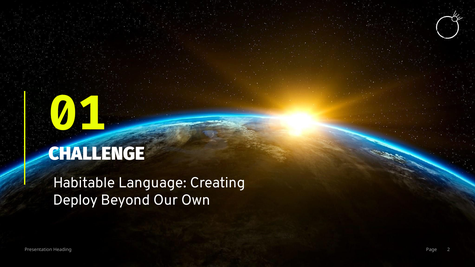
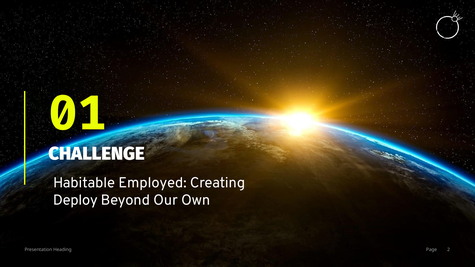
Language: Language -> Employed
